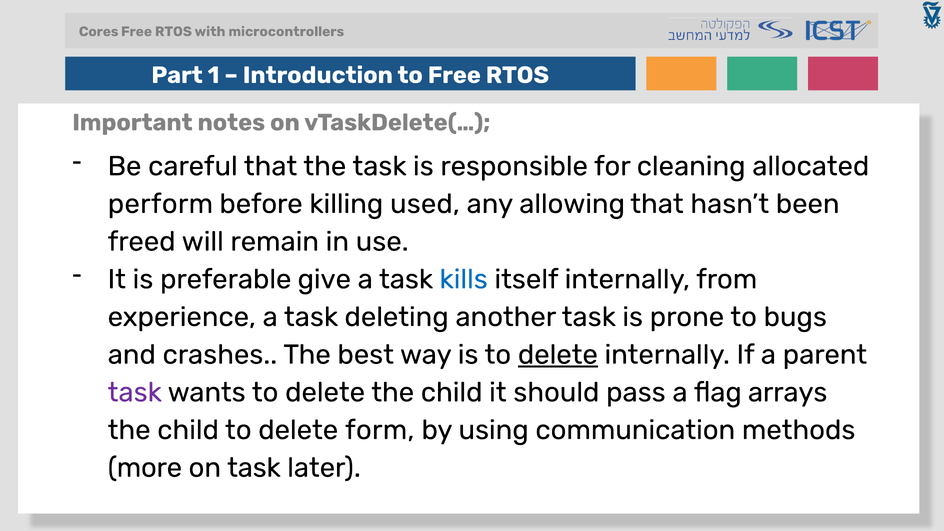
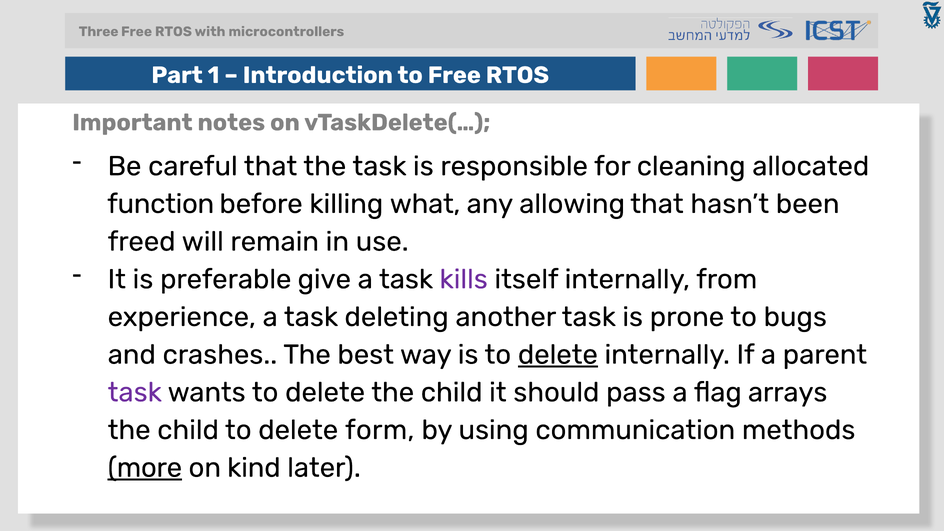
Cores: Cores -> Three
perform: perform -> function
used: used -> what
kills colour: blue -> purple
more underline: none -> present
on task: task -> kind
